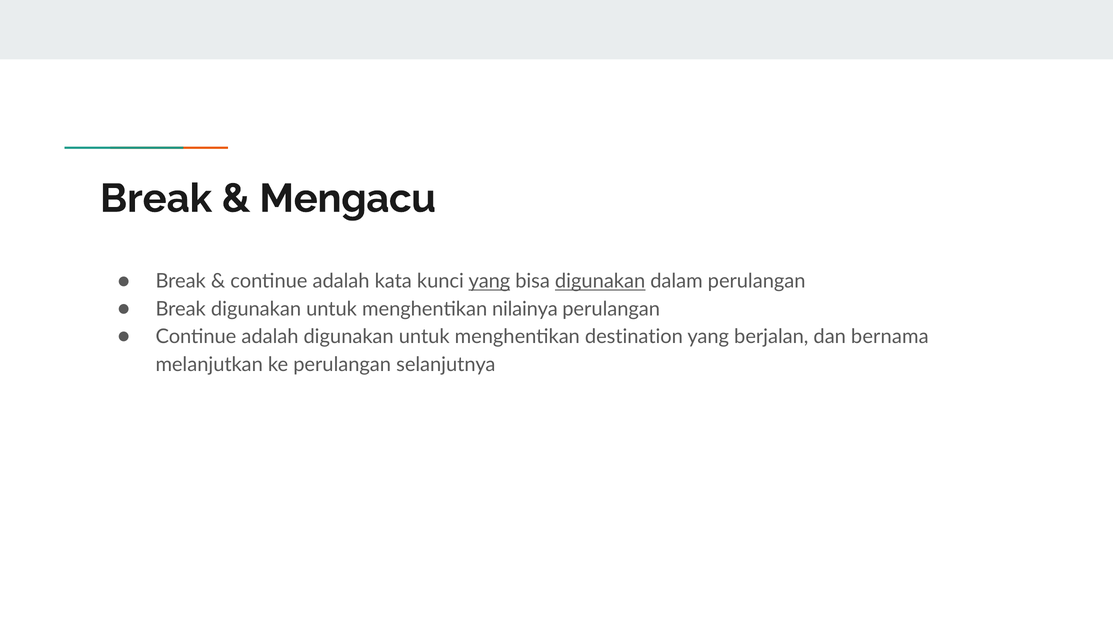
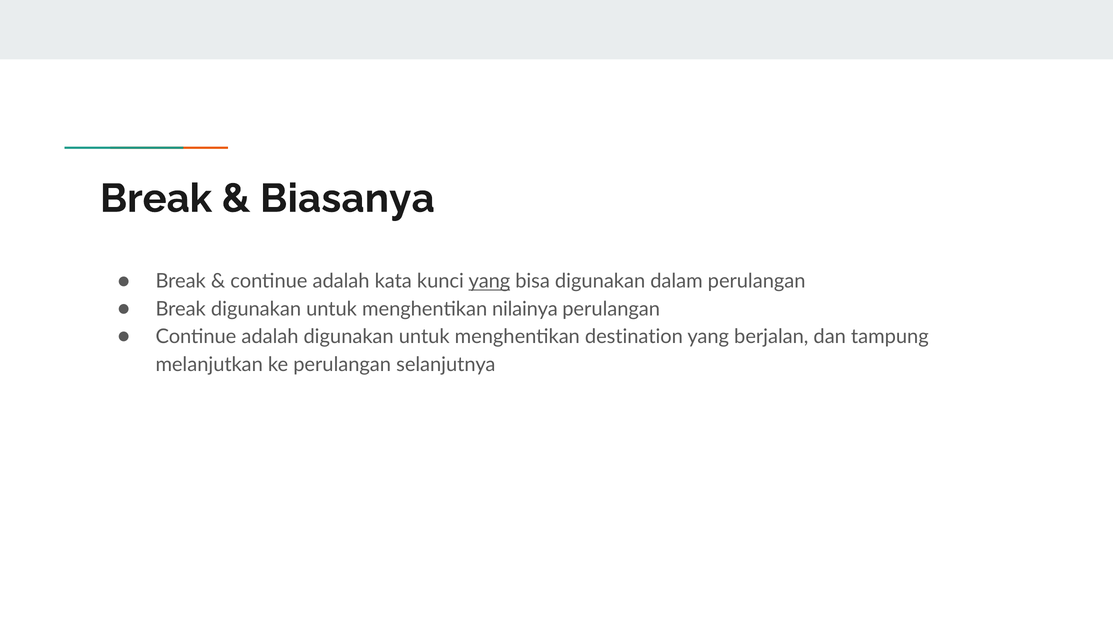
Mengacu: Mengacu -> Biasanya
digunakan at (600, 281) underline: present -> none
bernama: bernama -> tampung
